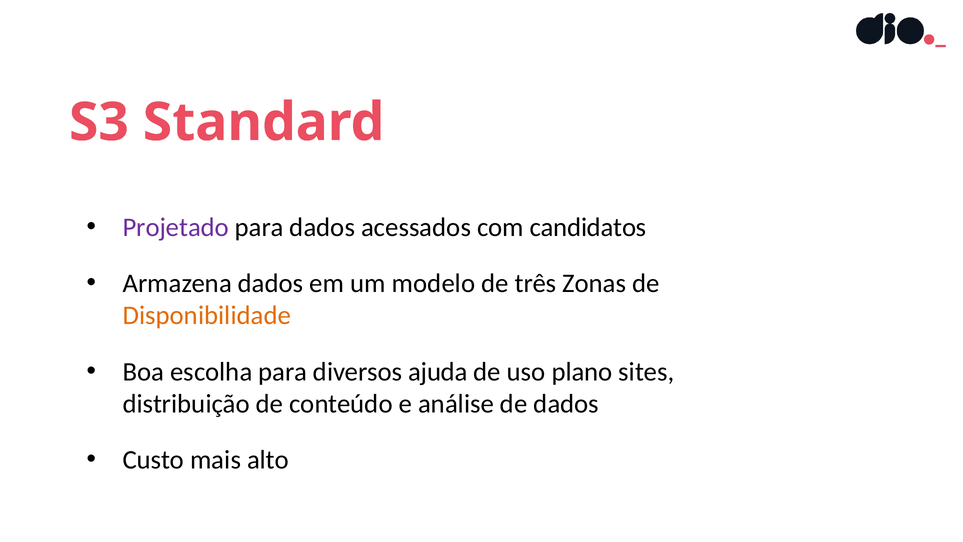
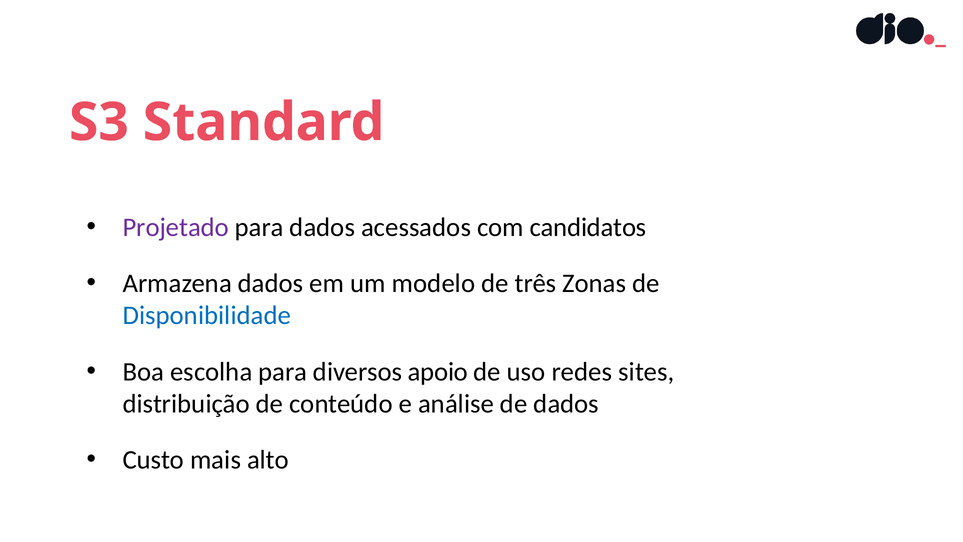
Disponibilidade colour: orange -> blue
ajuda: ajuda -> apoio
plano: plano -> redes
